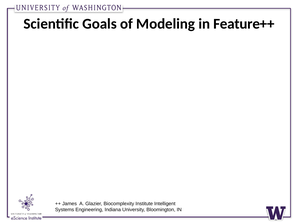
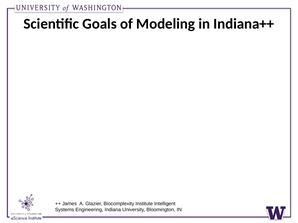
Feature++: Feature++ -> Indiana++
